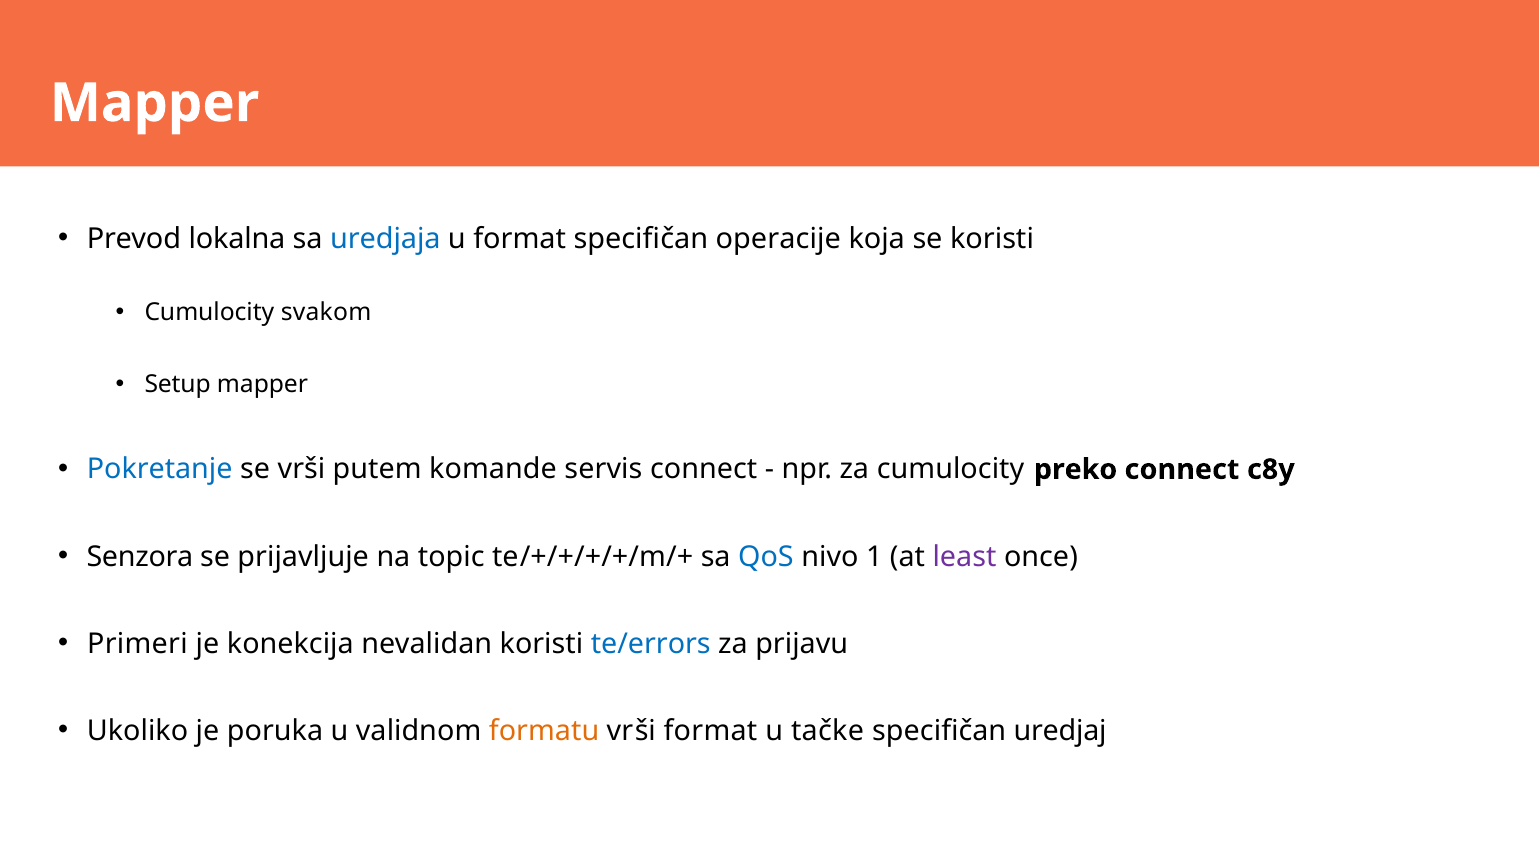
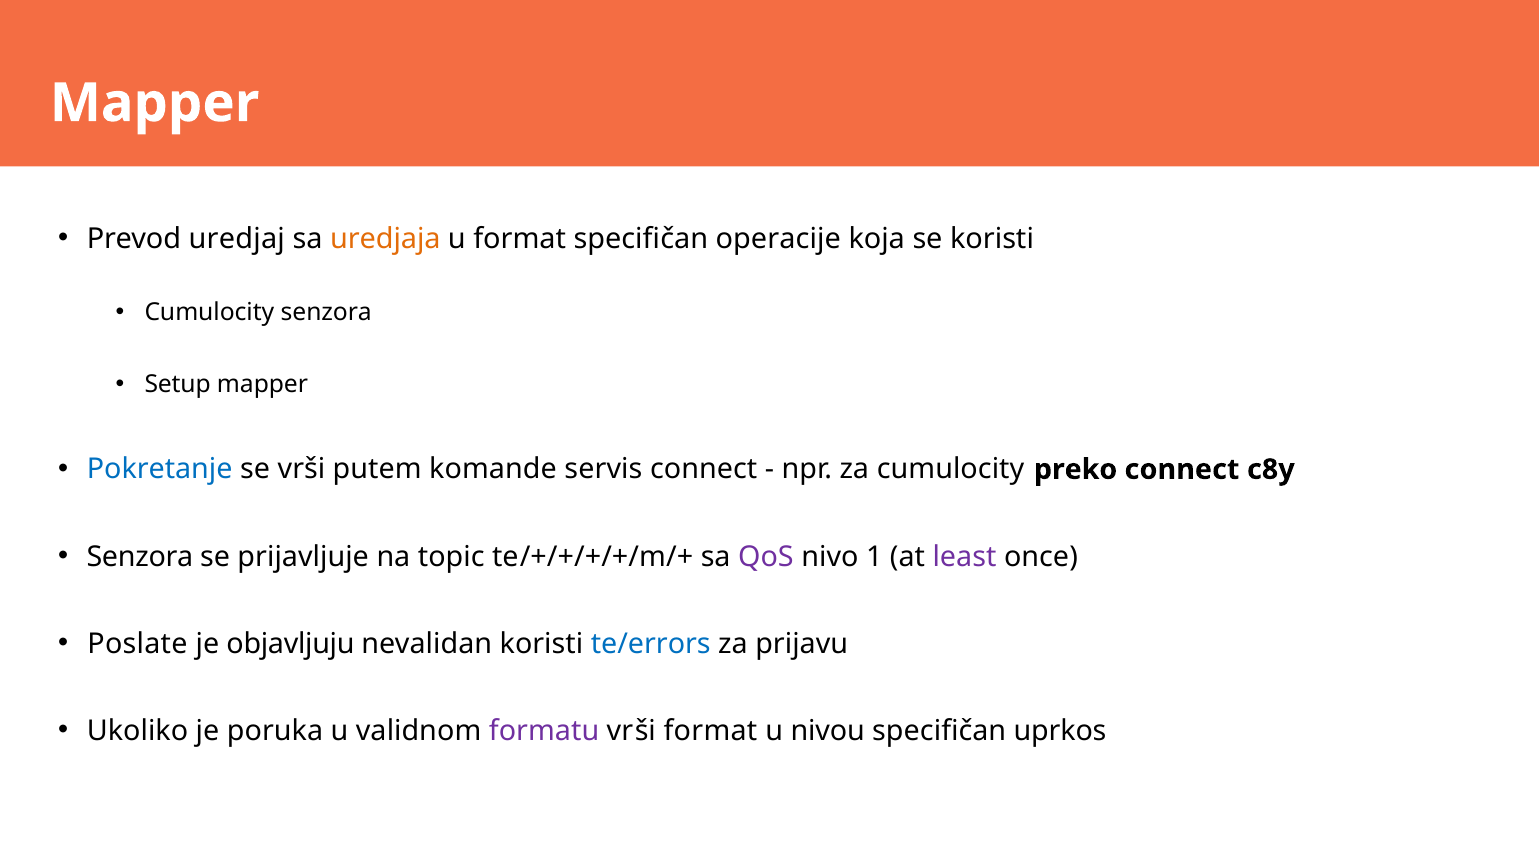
lokalna: lokalna -> uredjaj
uredjaja colour: blue -> orange
Cumulocity svakom: svakom -> senzora
QoS colour: blue -> purple
Primeri: Primeri -> Poslate
konekcija: konekcija -> objavljuju
formatu colour: orange -> purple
tačke: tačke -> nivou
uredjaj: uredjaj -> uprkos
